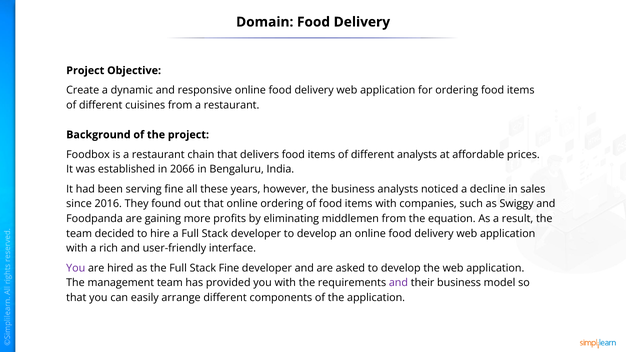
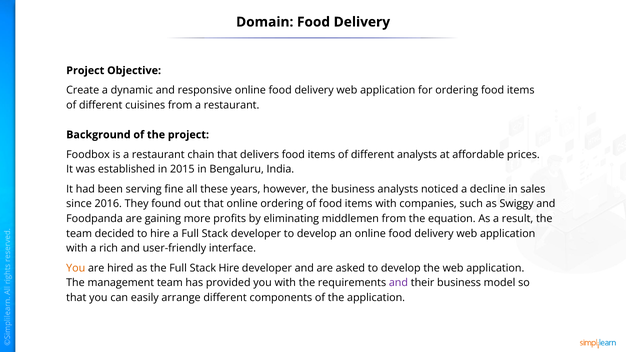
2066: 2066 -> 2015
You at (76, 268) colour: purple -> orange
Stack Fine: Fine -> Hire
